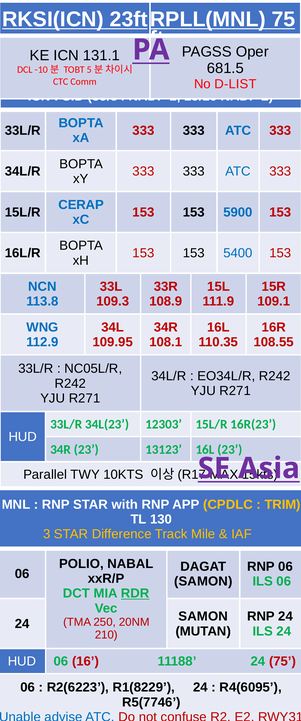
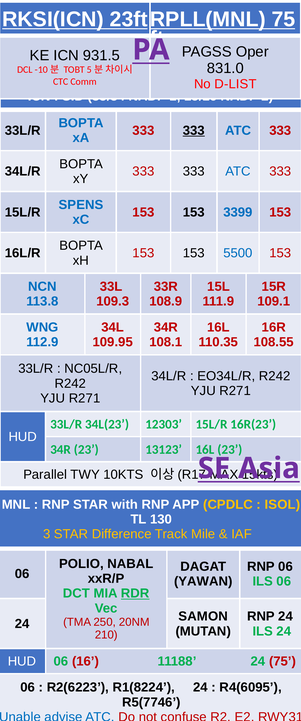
131.1: 131.1 -> 931.5
681.5: 681.5 -> 831.0
333 at (194, 130) underline: none -> present
CERAP: CERAP -> SPENS
5900: 5900 -> 3399
5400: 5400 -> 5500
TRIM: TRIM -> ISOL
SAMON at (203, 581): SAMON -> YAWAN
R1(8229: R1(8229 -> R1(8224
